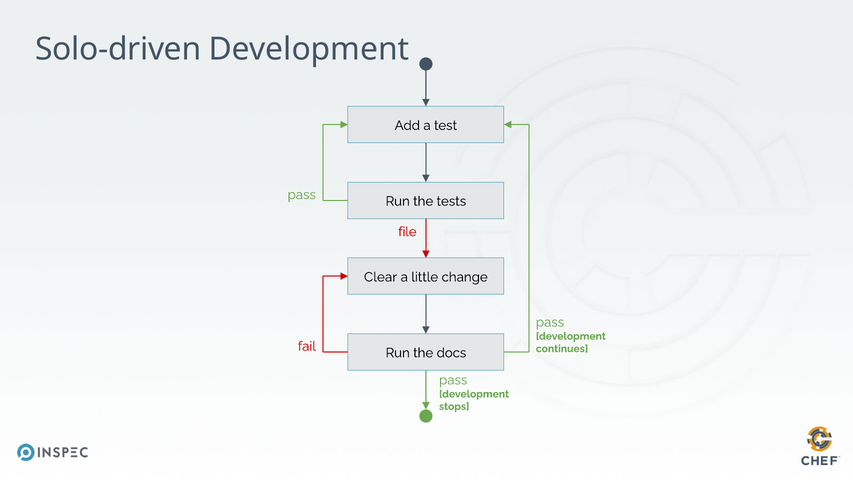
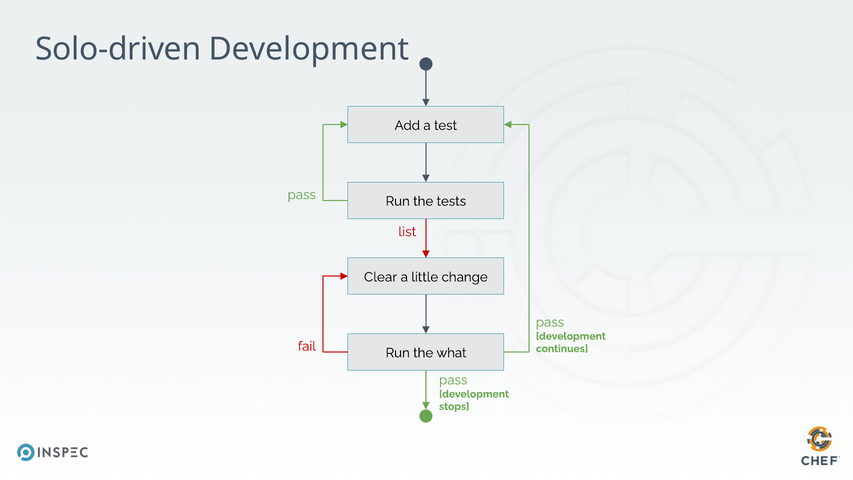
file: file -> list
docs: docs -> what
